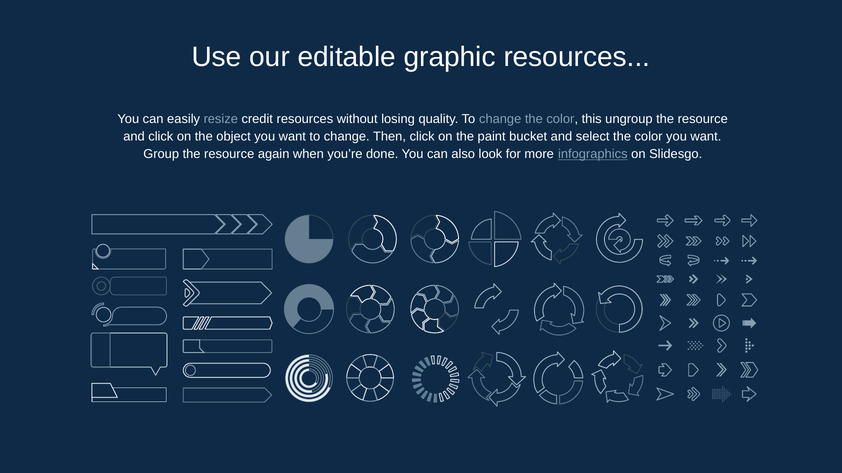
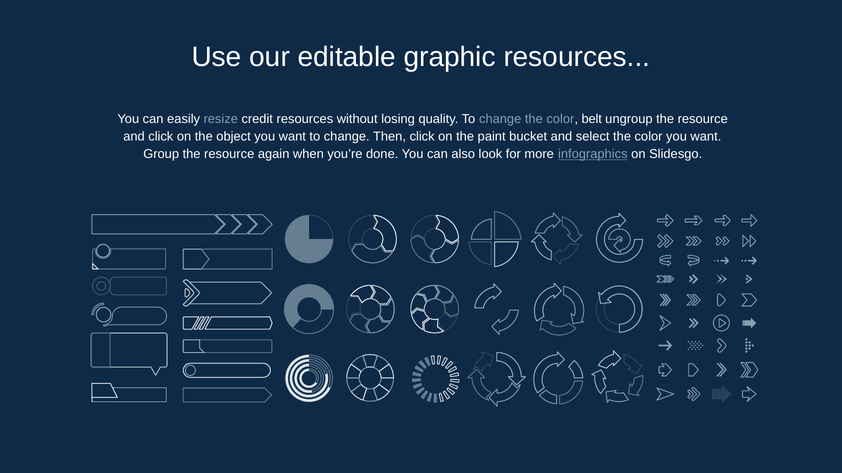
this: this -> belt
